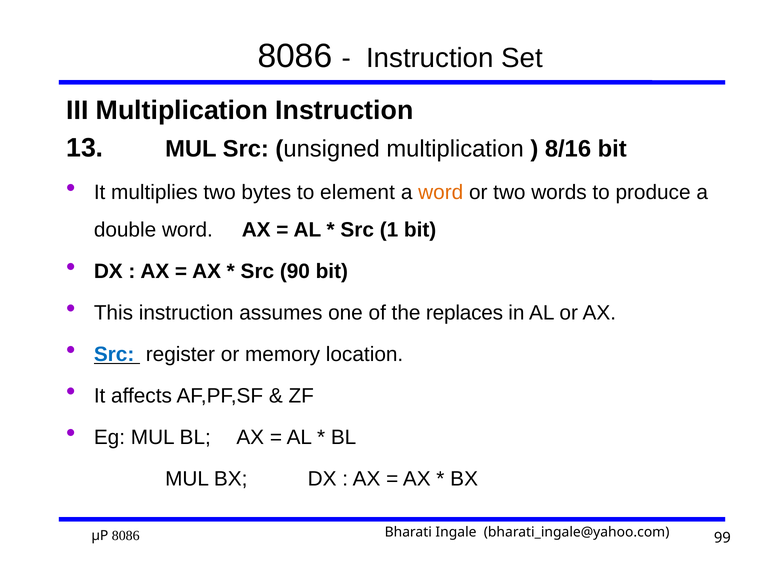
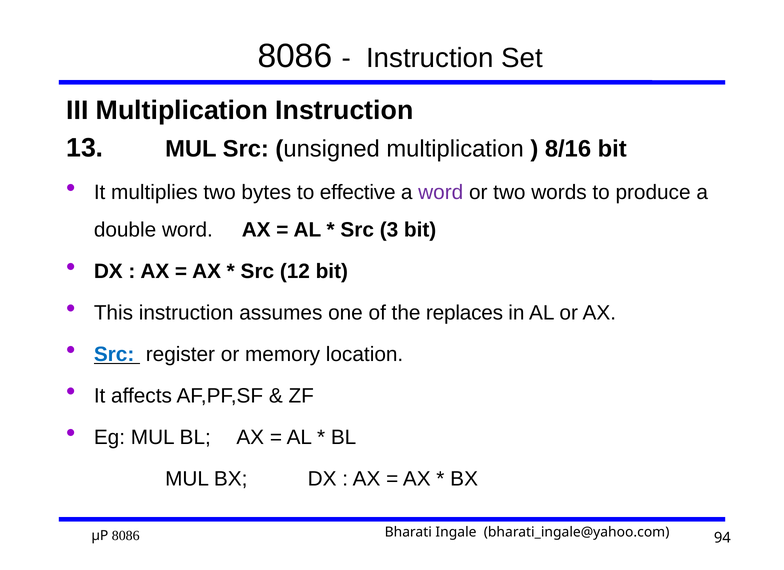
element: element -> effective
word at (441, 193) colour: orange -> purple
1: 1 -> 3
90: 90 -> 12
99: 99 -> 94
